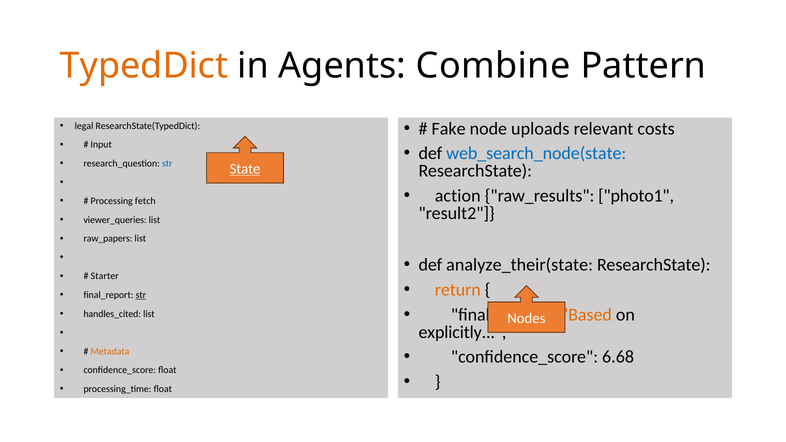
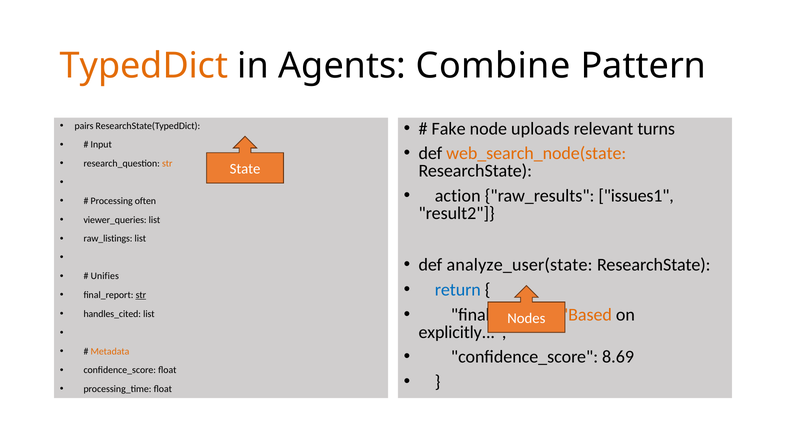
costs: costs -> turns
legal: legal -> pairs
web_search_node(state colour: blue -> orange
str at (167, 163) colour: blue -> orange
State underline: present -> none
photo1: photo1 -> issues1
fetch: fetch -> often
raw_papers: raw_papers -> raw_listings
analyze_their(state: analyze_their(state -> analyze_user(state
Starter: Starter -> Unifies
return colour: orange -> blue
6.68: 6.68 -> 8.69
